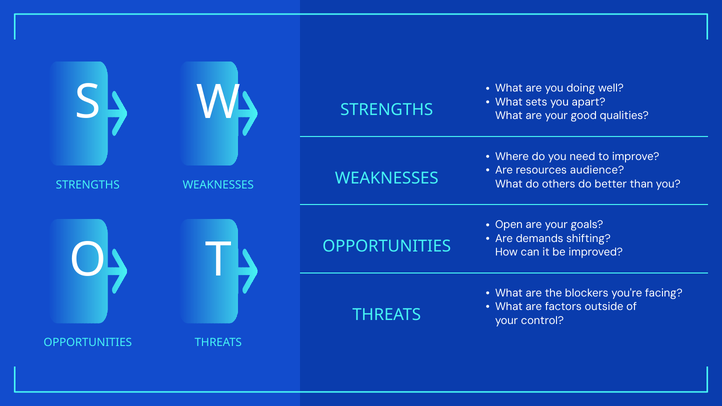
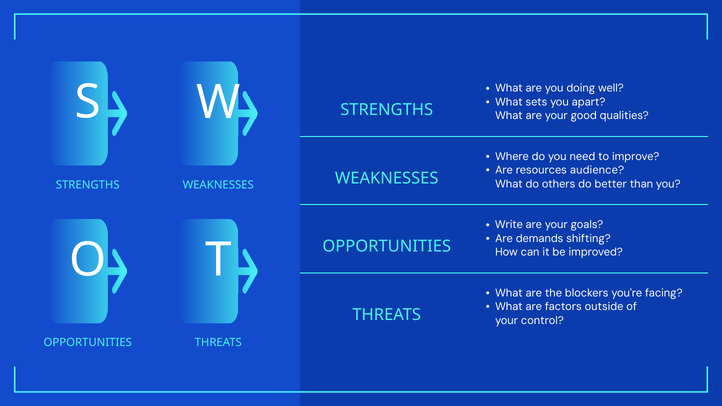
Open: Open -> Write
